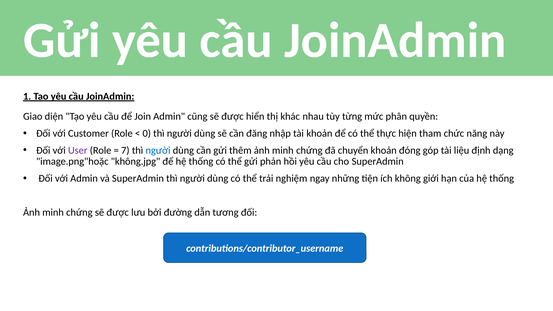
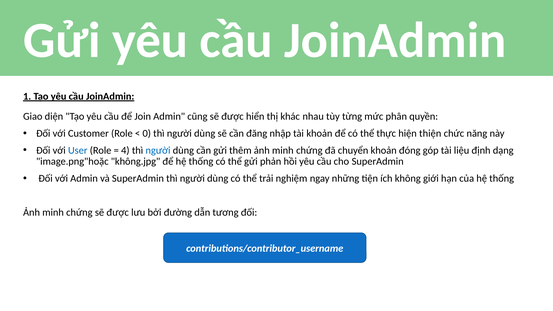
tham: tham -> thiện
User colour: purple -> blue
7: 7 -> 4
